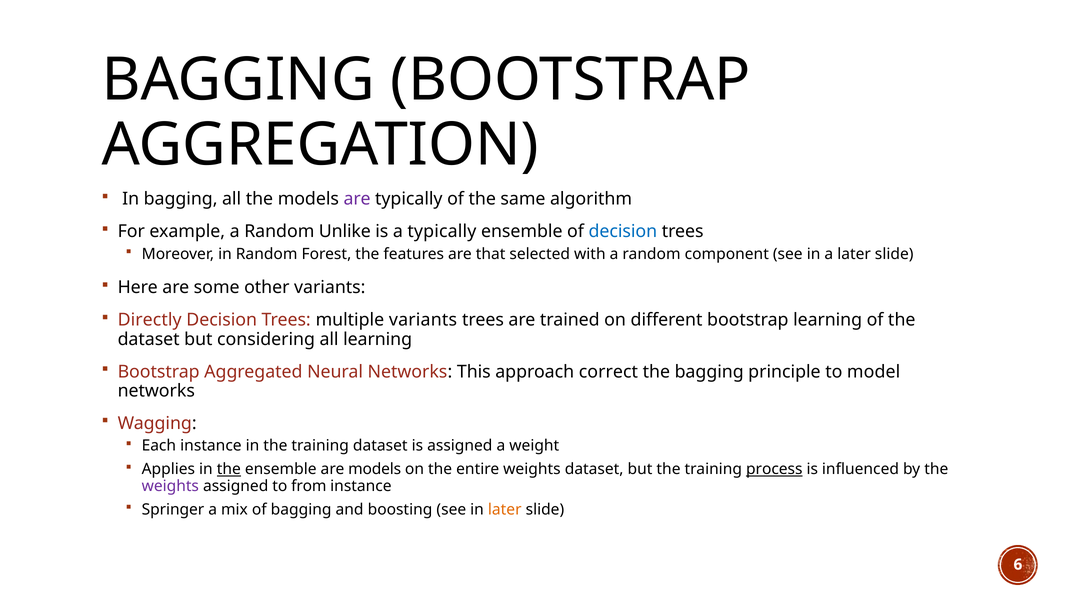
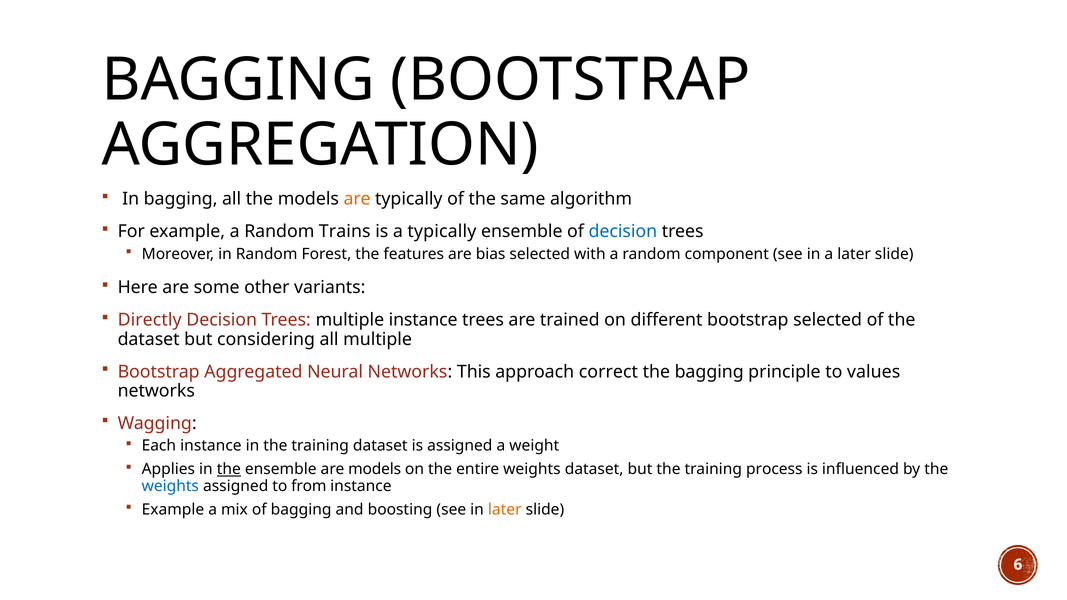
are at (357, 199) colour: purple -> orange
Unlike: Unlike -> Trains
that: that -> bias
multiple variants: variants -> instance
bootstrap learning: learning -> selected
all learning: learning -> multiple
model: model -> values
process underline: present -> none
weights at (170, 486) colour: purple -> blue
Springer at (173, 510): Springer -> Example
